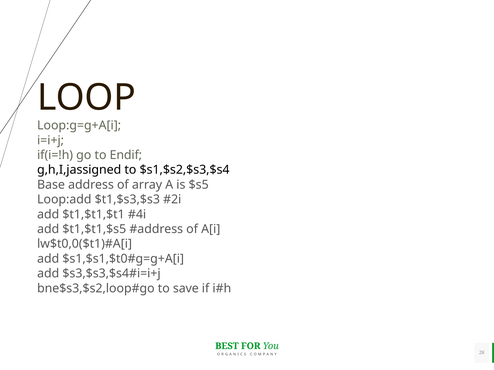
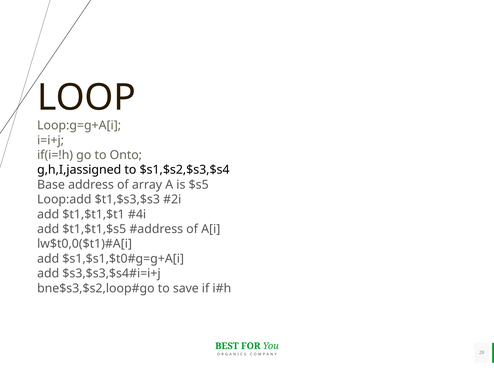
Endif: Endif -> Onto
